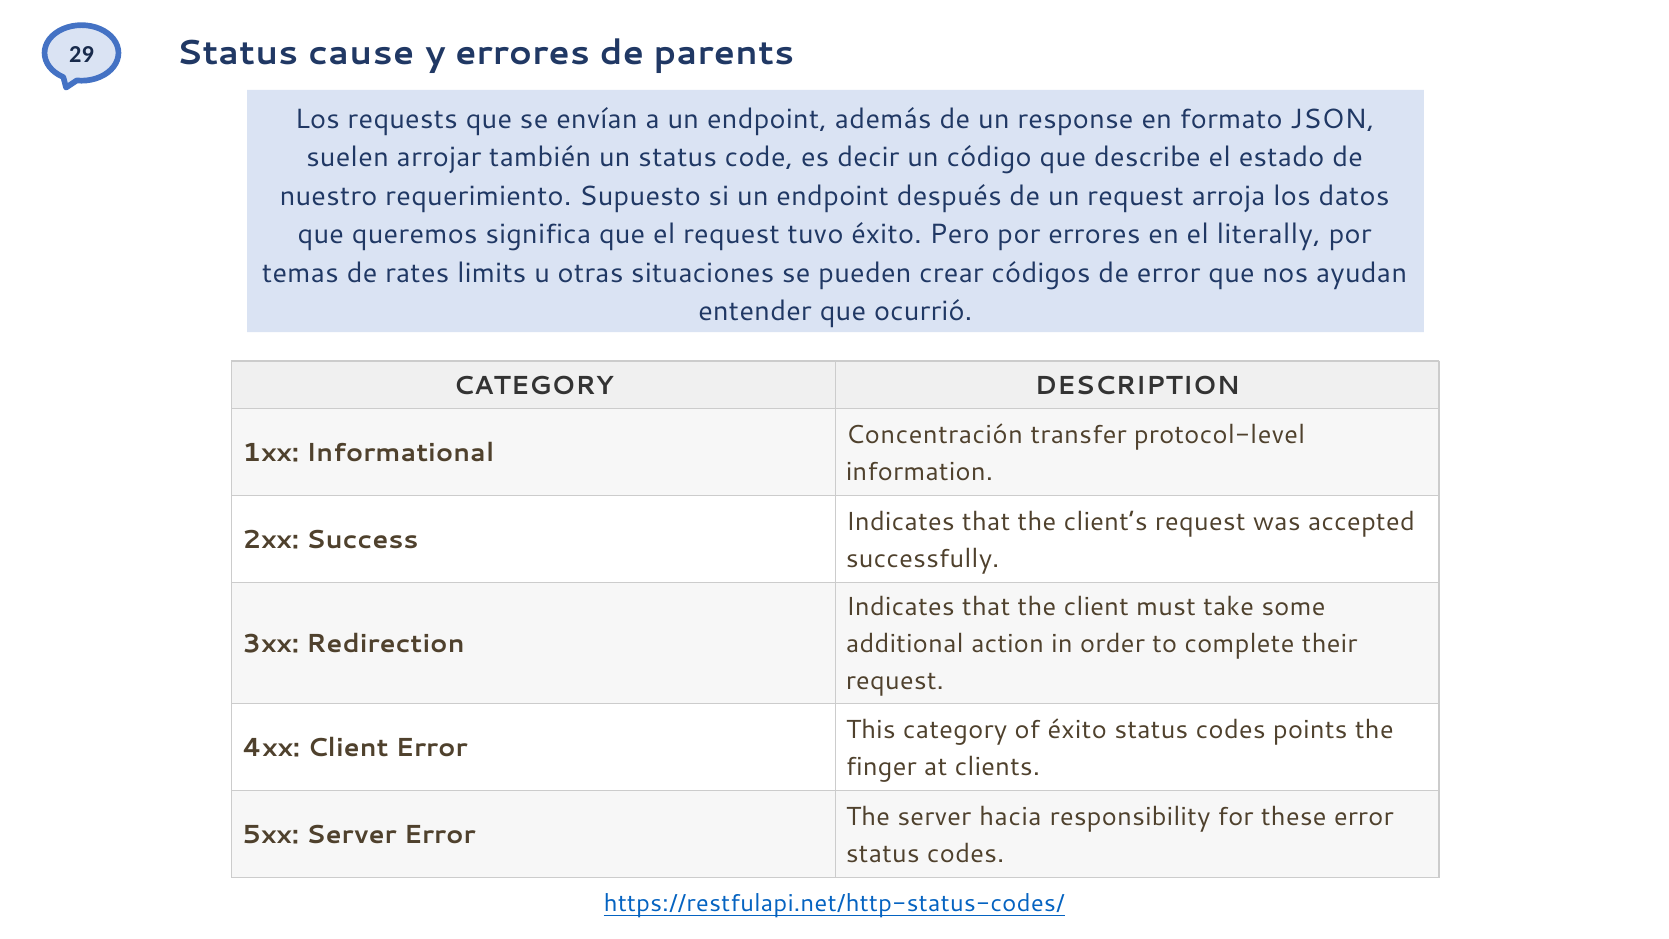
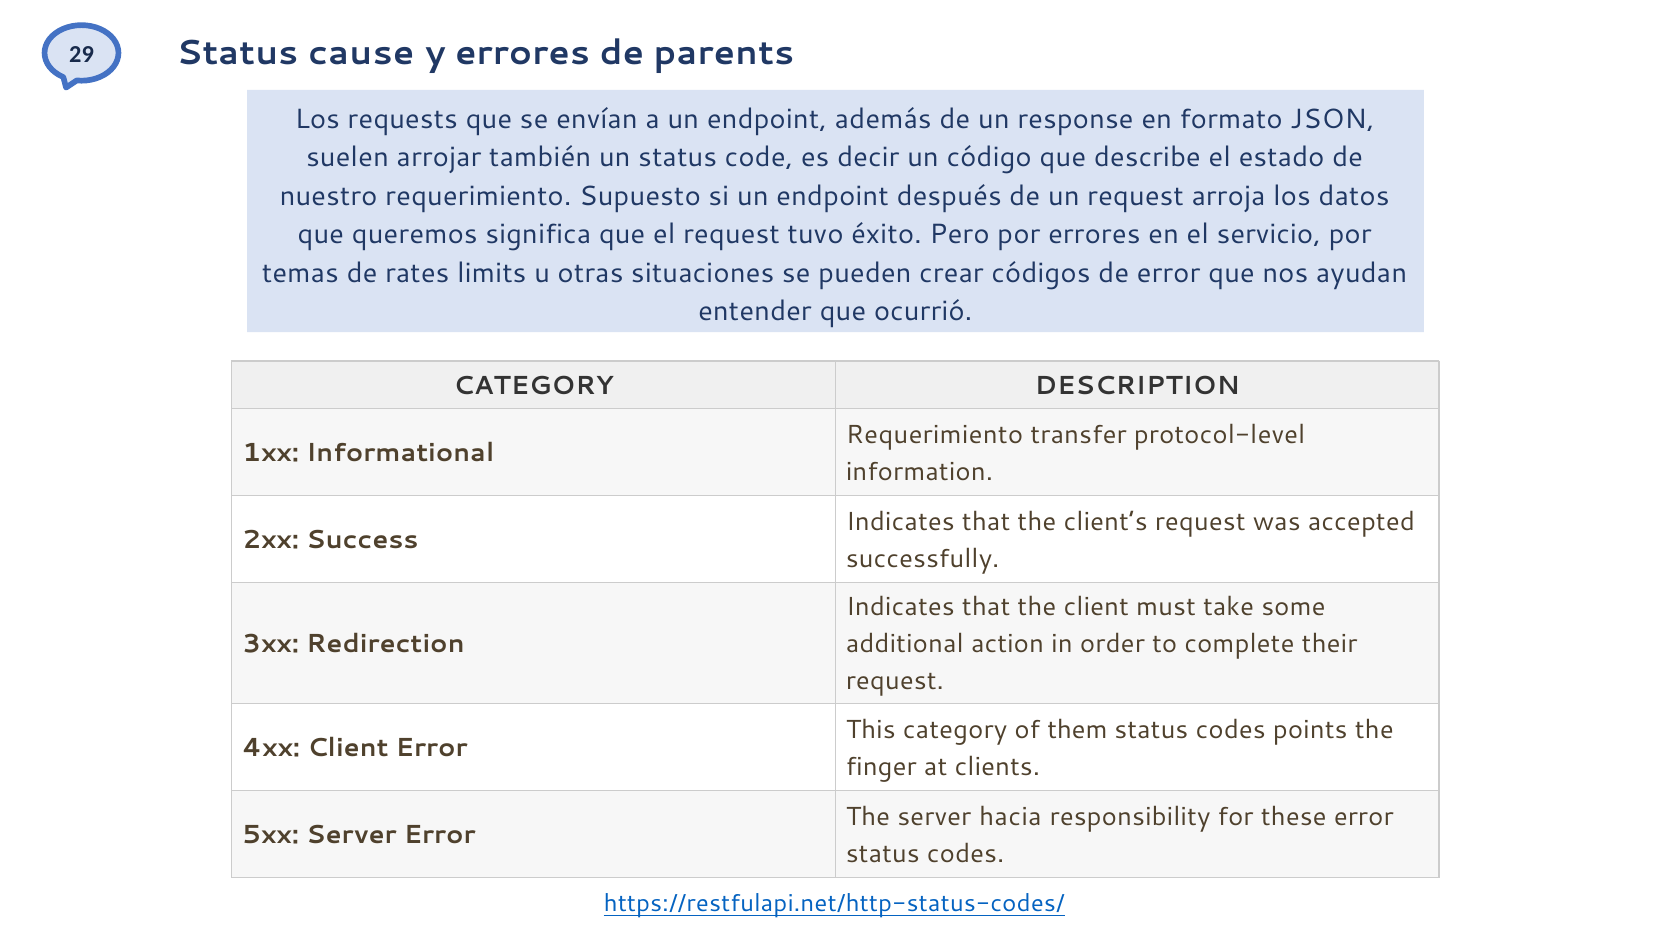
literally: literally -> servicio
Concentración at (934, 435): Concentración -> Requerimiento
of éxito: éxito -> them
